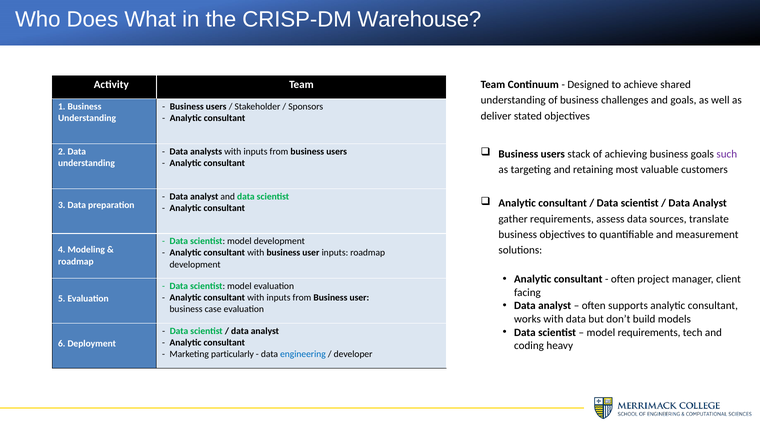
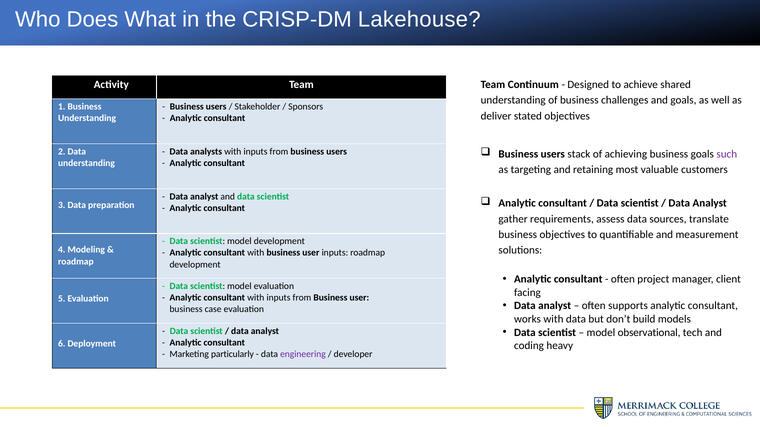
Warehouse: Warehouse -> Lakehouse
model requirements: requirements -> observational
engineering colour: blue -> purple
